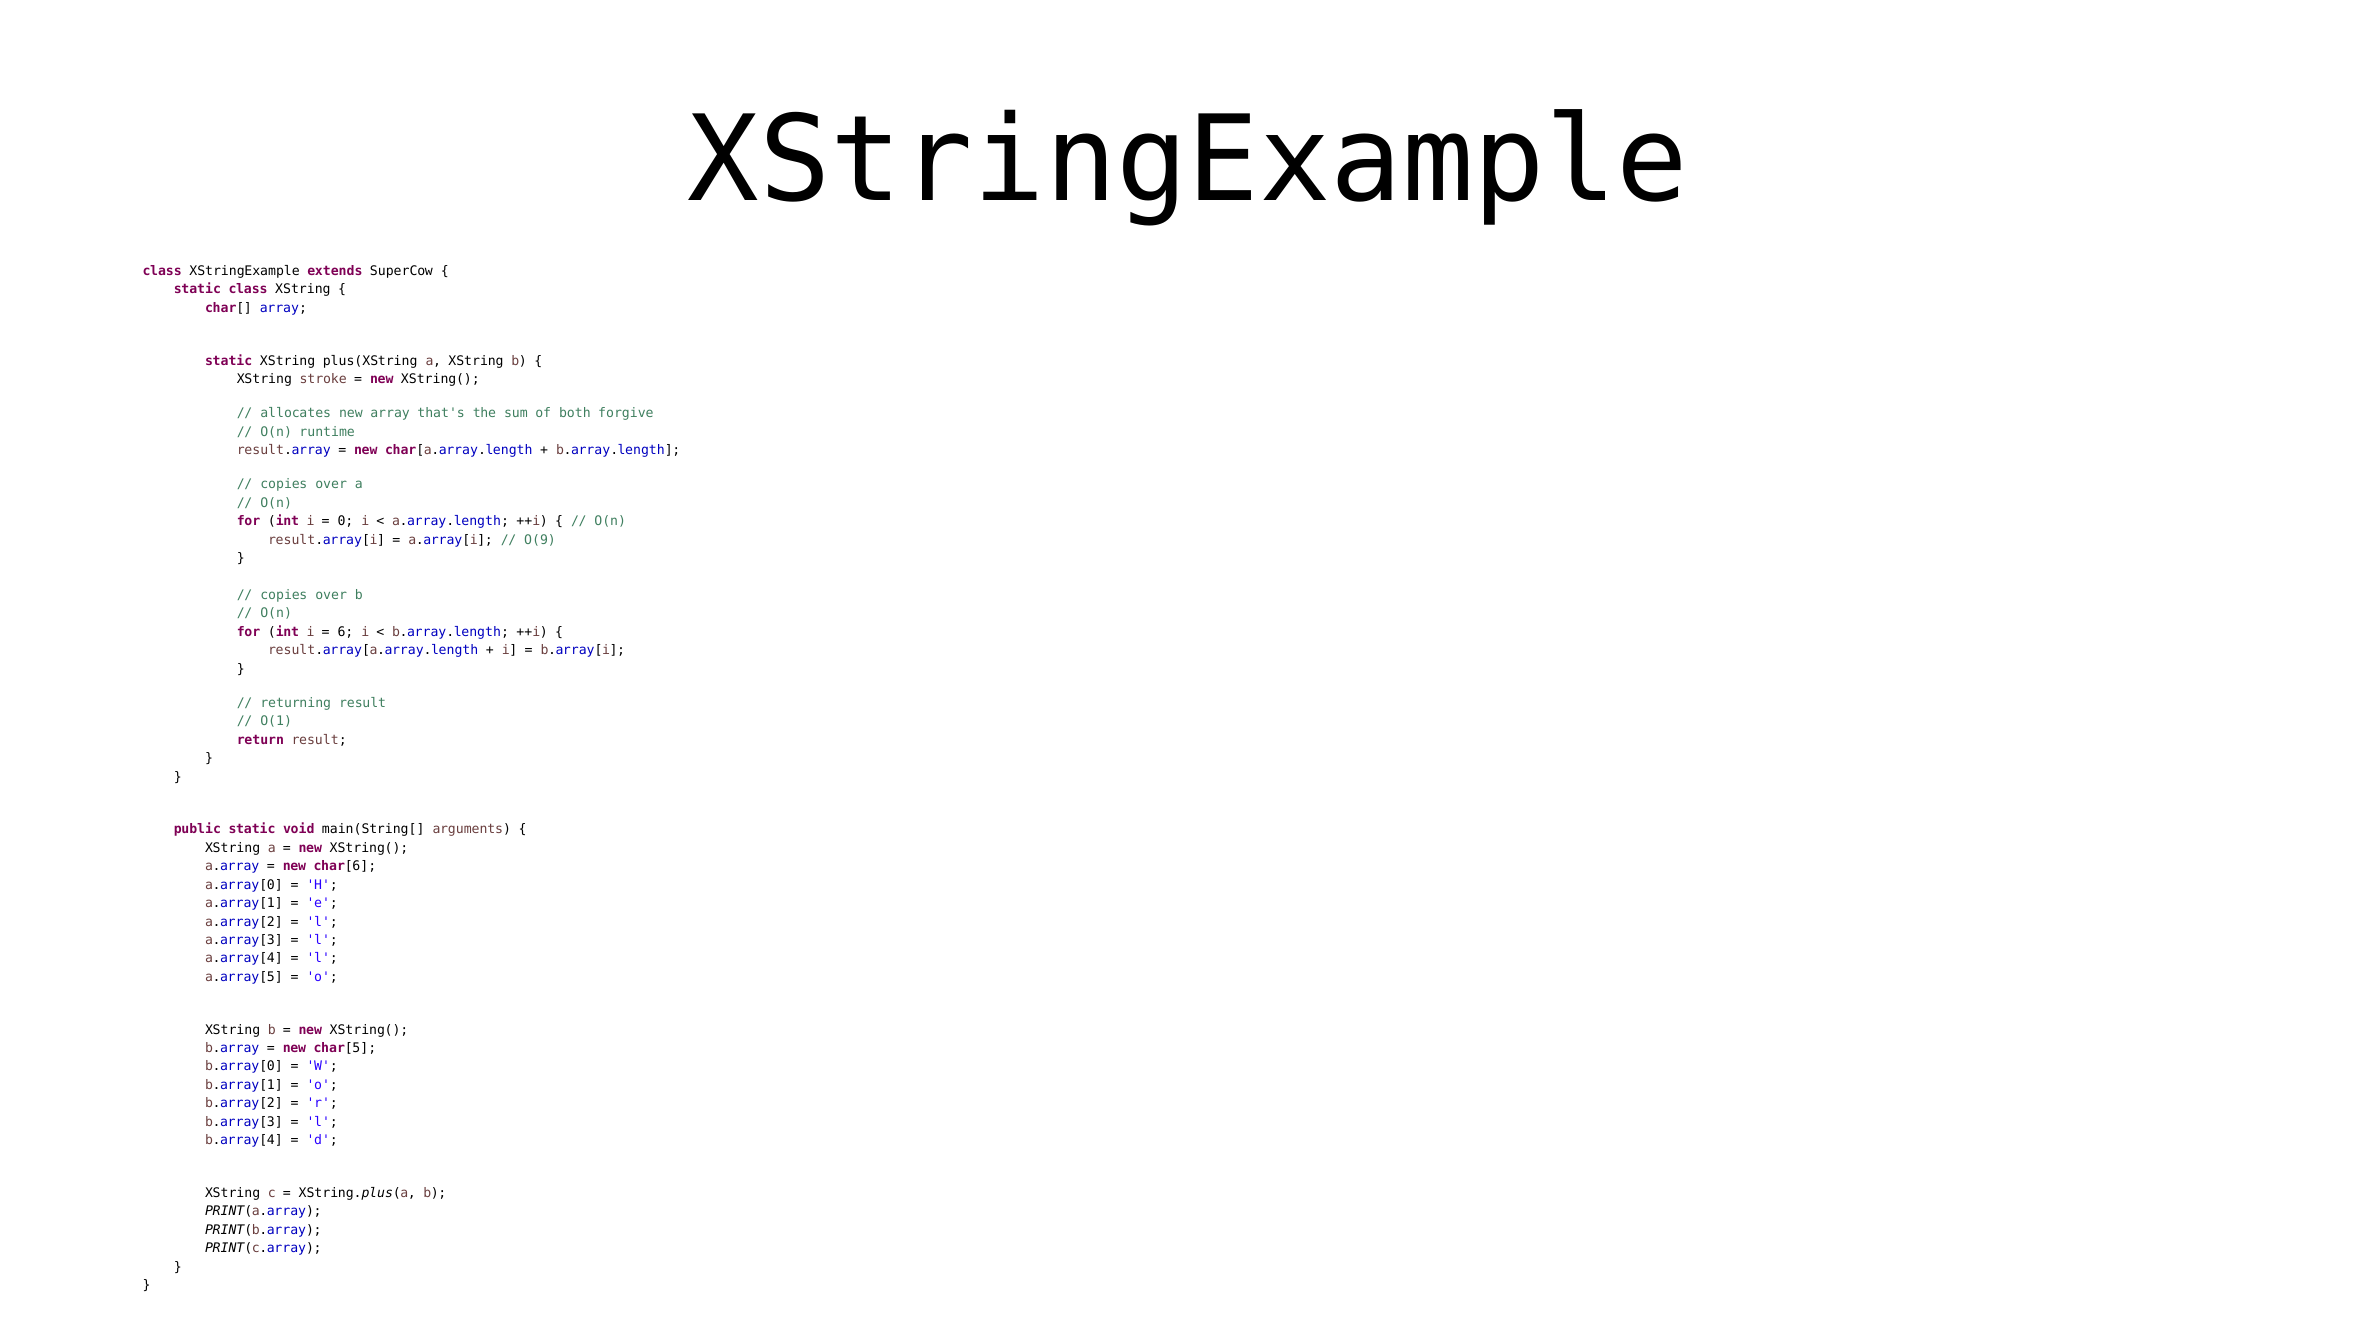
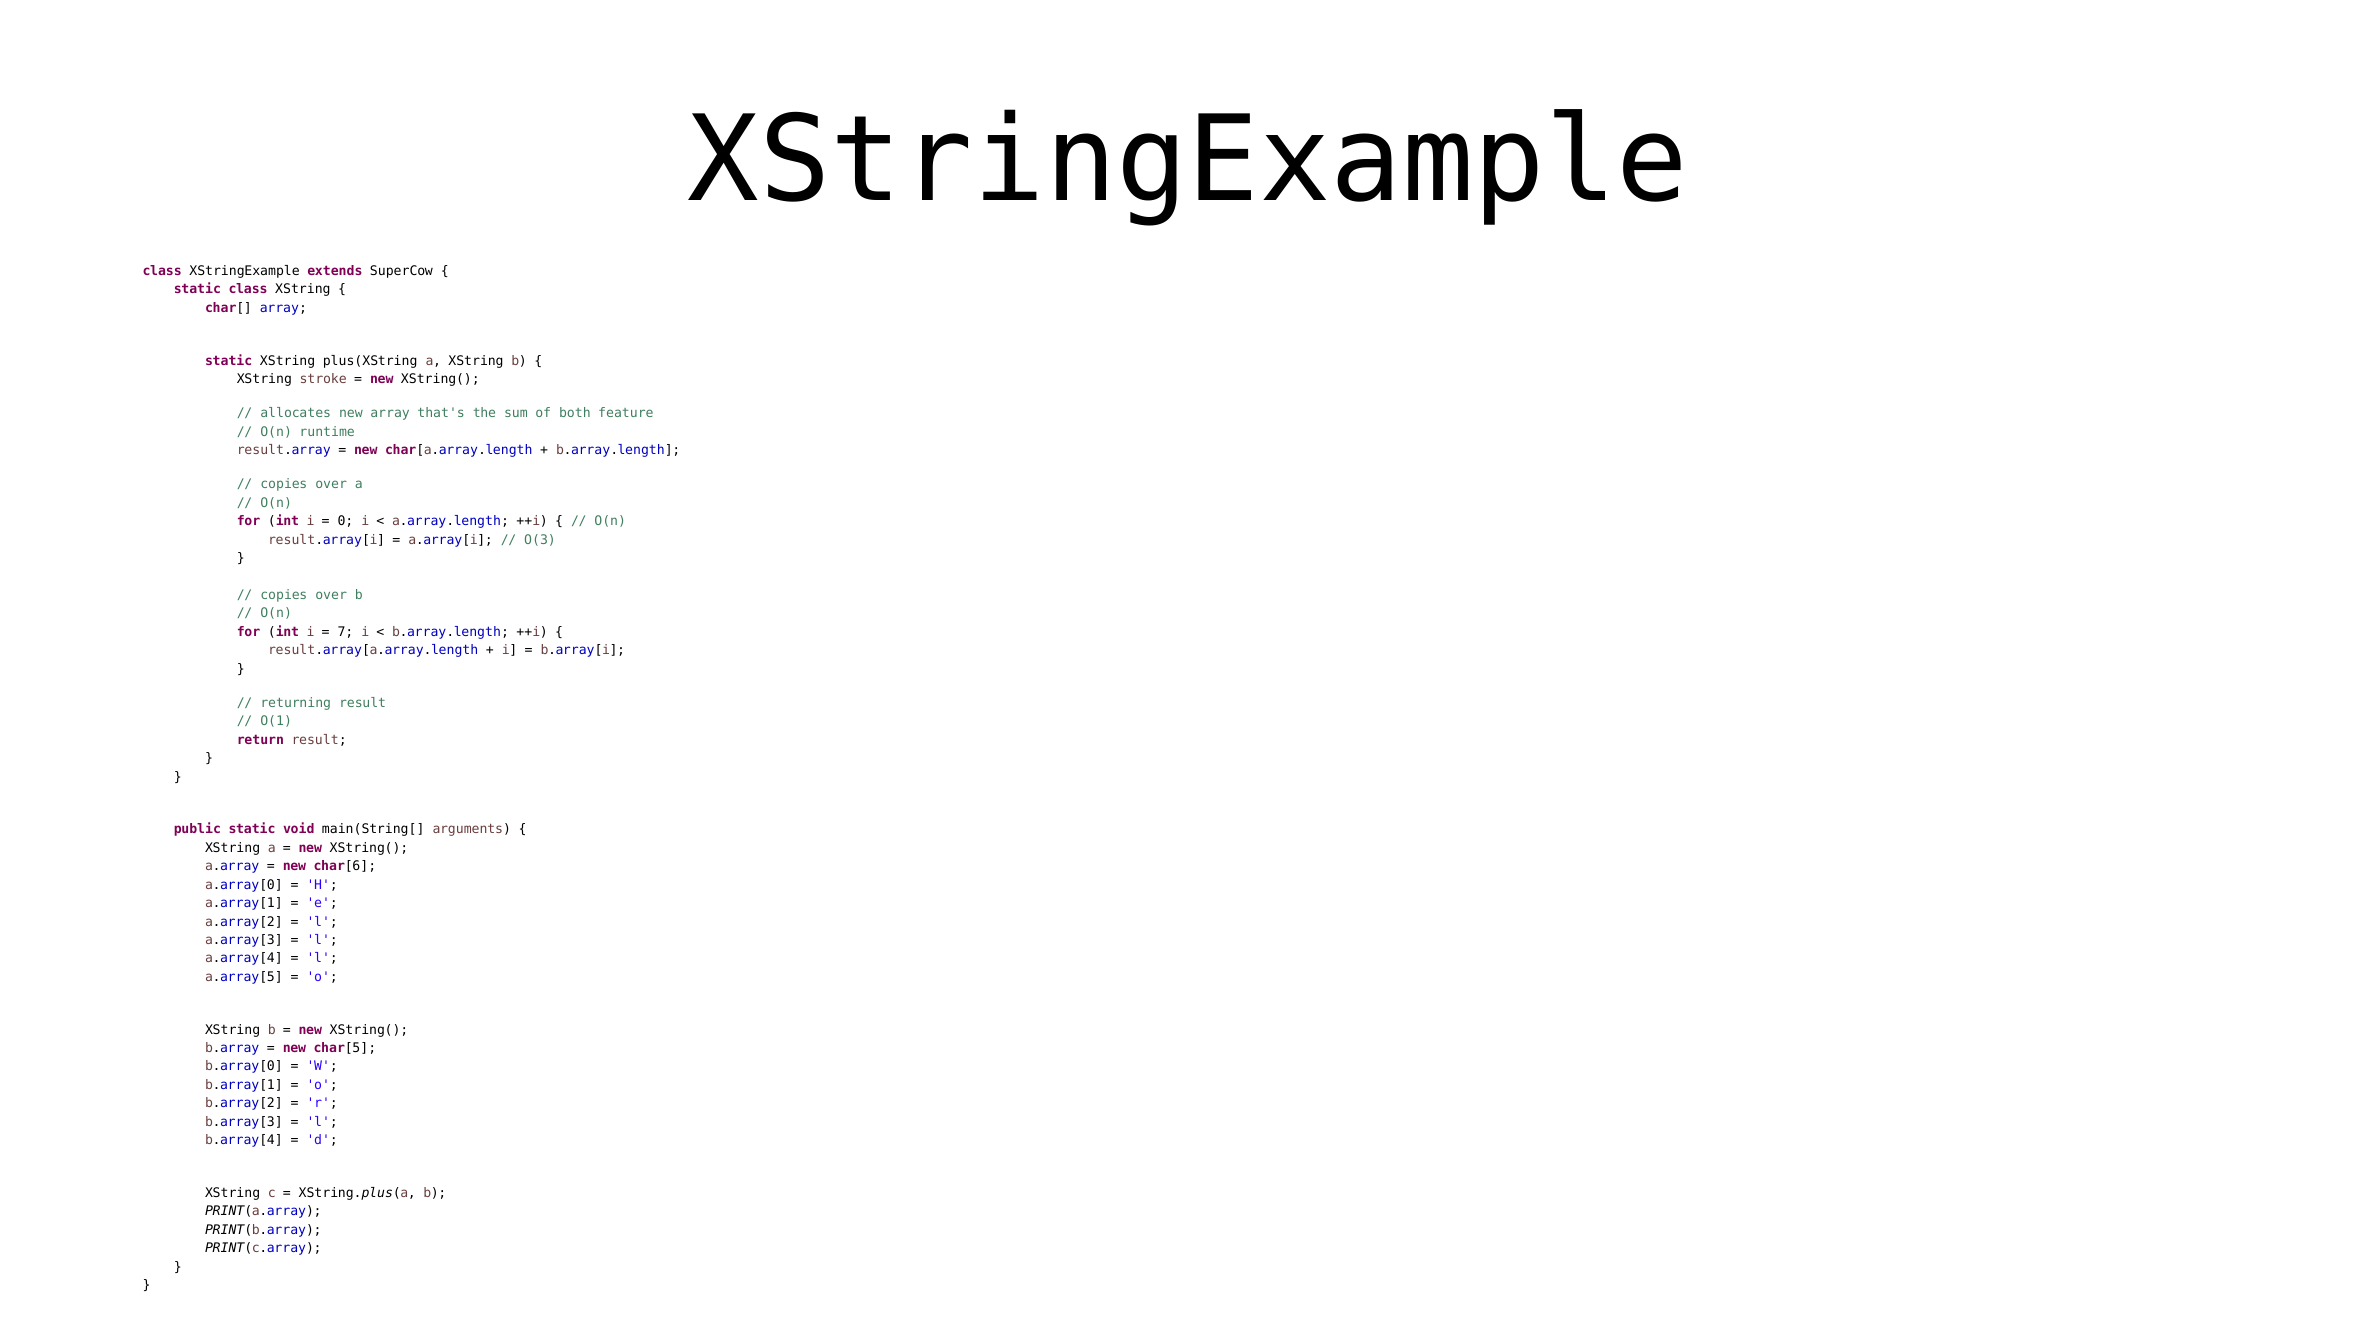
forgive: forgive -> feature
O(9: O(9 -> O(3
6: 6 -> 7
